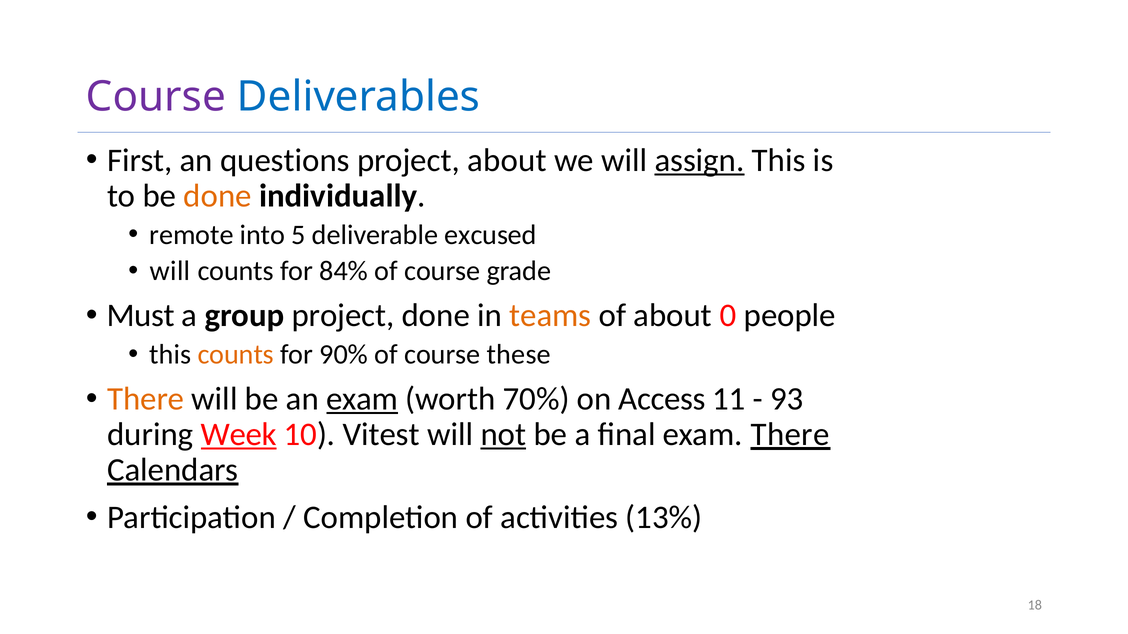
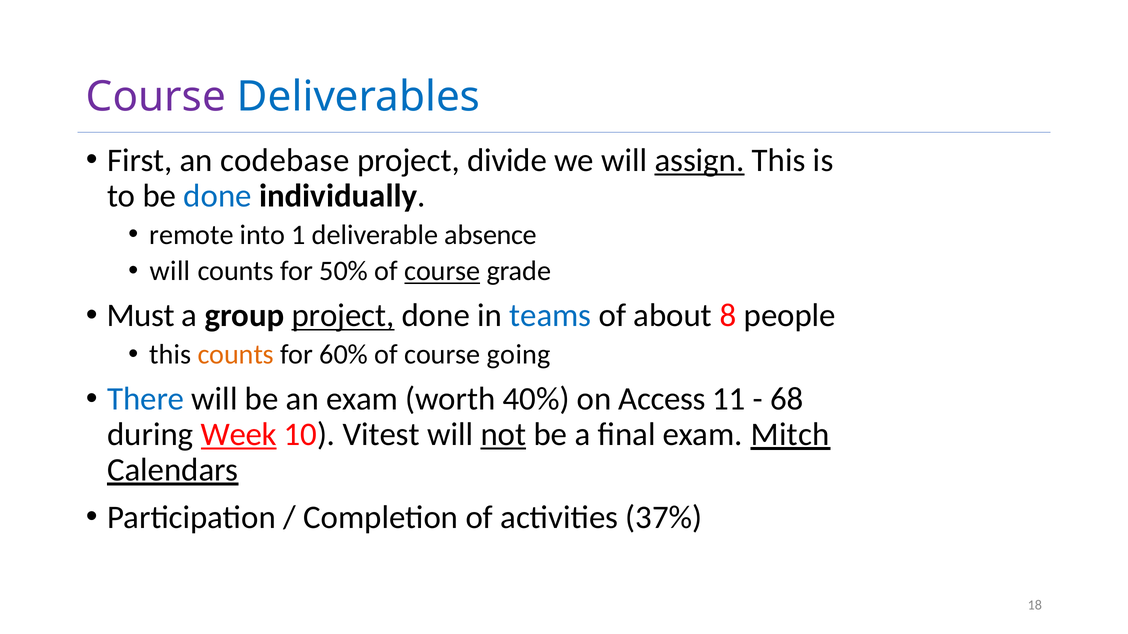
questions: questions -> codebase
project about: about -> divide
done at (218, 196) colour: orange -> blue
5: 5 -> 1
excused: excused -> absence
84%: 84% -> 50%
course at (442, 271) underline: none -> present
project at (343, 316) underline: none -> present
teams colour: orange -> blue
0: 0 -> 8
90%: 90% -> 60%
these: these -> going
There at (146, 399) colour: orange -> blue
exam at (362, 399) underline: present -> none
70%: 70% -> 40%
93: 93 -> 68
exam There: There -> Mitch
13%: 13% -> 37%
